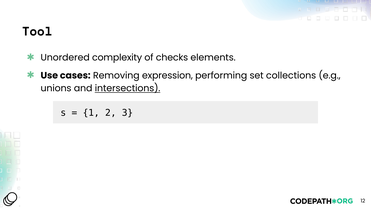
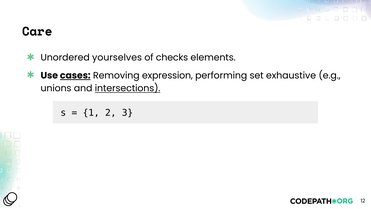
Tool: Tool -> Care
complexity: complexity -> yourselves
cases underline: none -> present
collections: collections -> exhaustive
